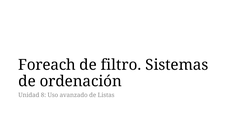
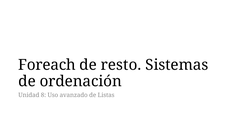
filtro: filtro -> resto
